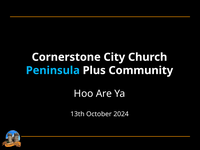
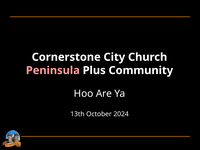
Peninsula colour: light blue -> pink
